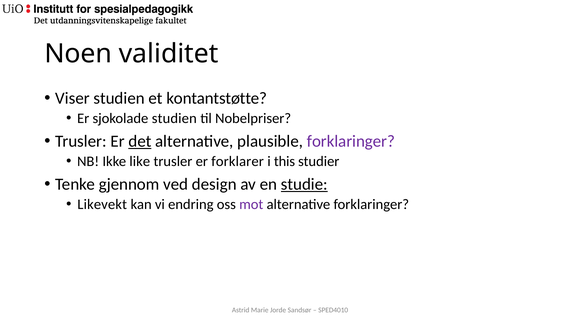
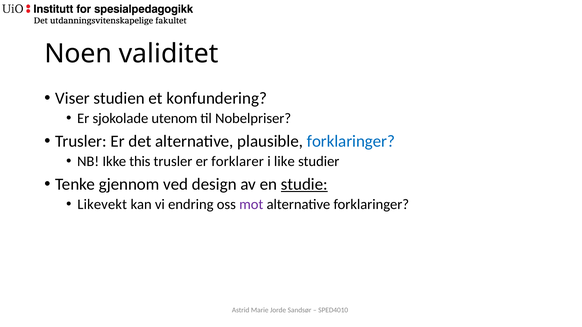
kontantstøtte: kontantstøtte -> konfundering
sjokolade studien: studien -> utenom
det underline: present -> none
forklaringer at (351, 141) colour: purple -> blue
like: like -> this
this: this -> like
